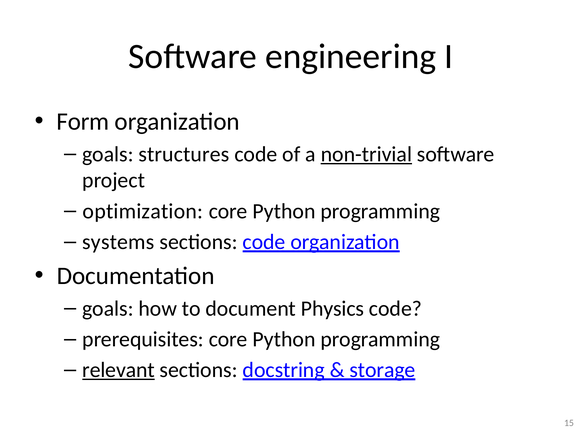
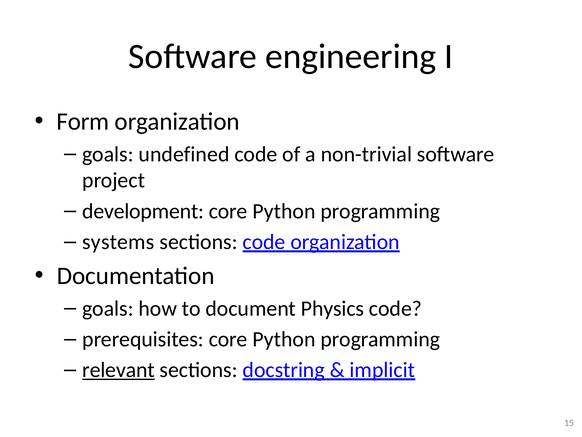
structures: structures -> undefined
non-trivial underline: present -> none
optimization: optimization -> development
storage: storage -> implicit
